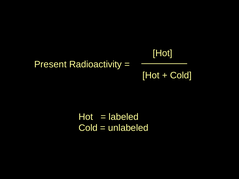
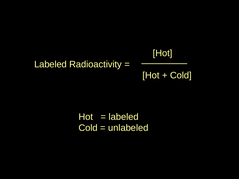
Present at (50, 64): Present -> Labeled
